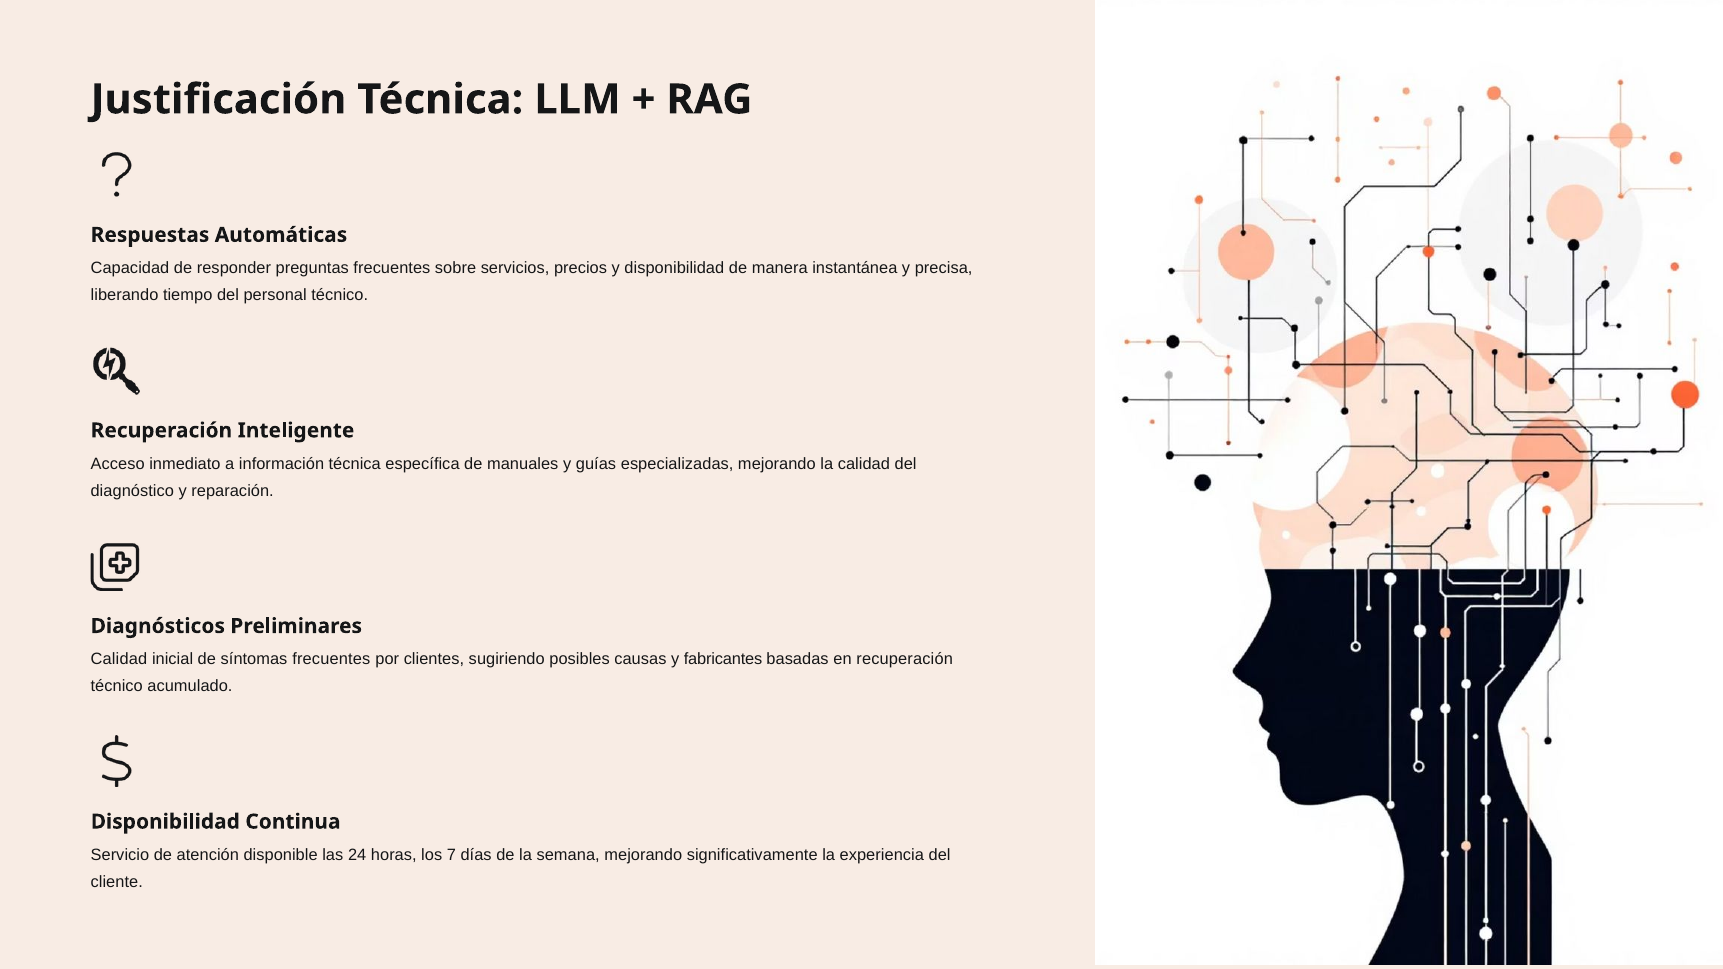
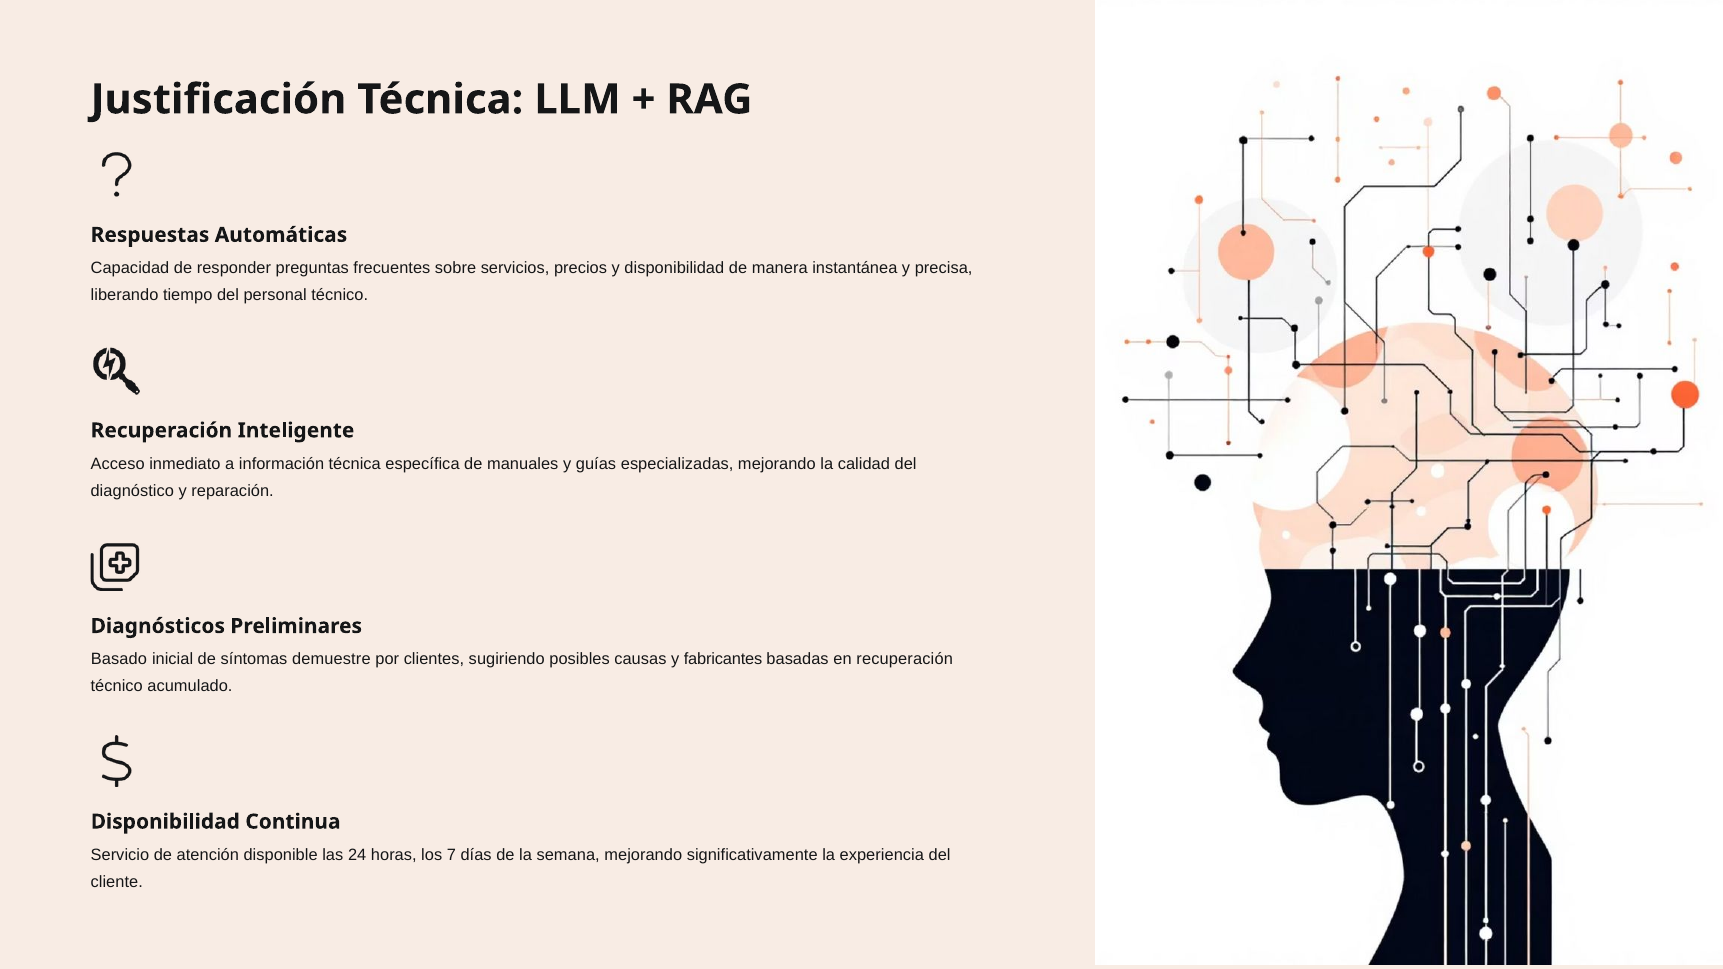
Calidad at (119, 659): Calidad -> Basado
síntomas frecuentes: frecuentes -> demuestre
